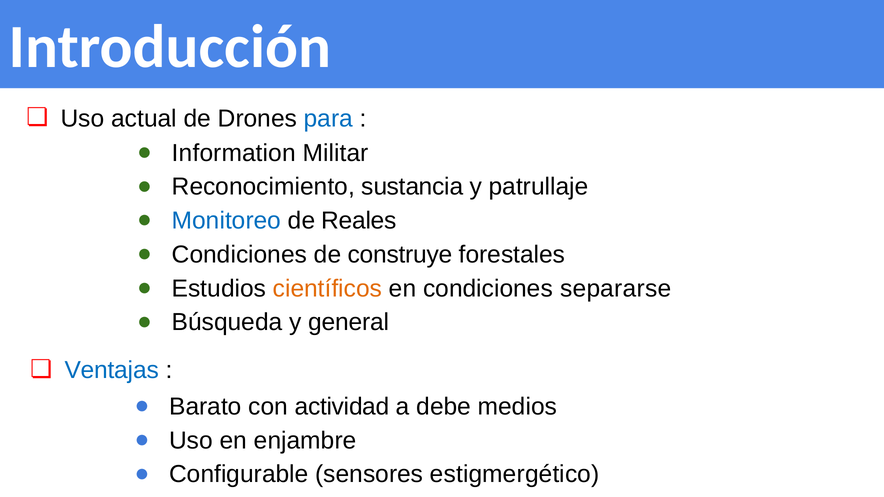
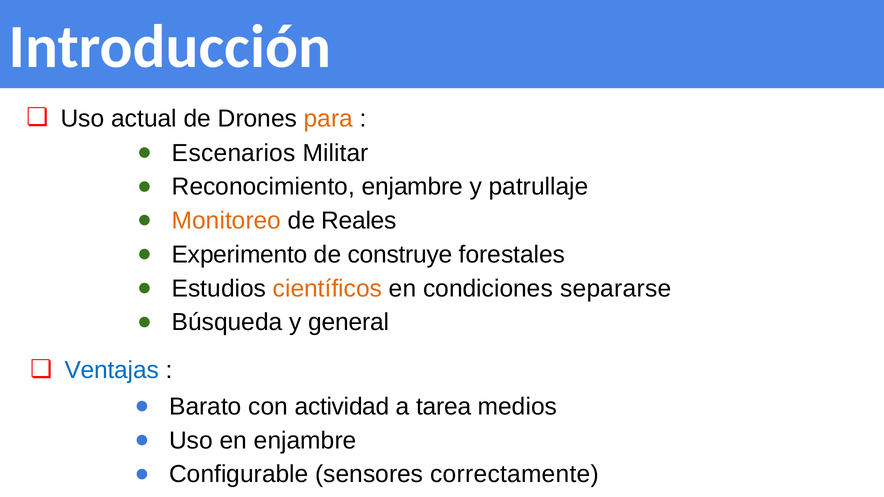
para colour: blue -> orange
Information: Information -> Escenarios
Reconocimiento sustancia: sustancia -> enjambre
Monitoreo colour: blue -> orange
Condiciones at (239, 255): Condiciones -> Experimento
debe: debe -> tarea
estigmergético: estigmergético -> correctamente
